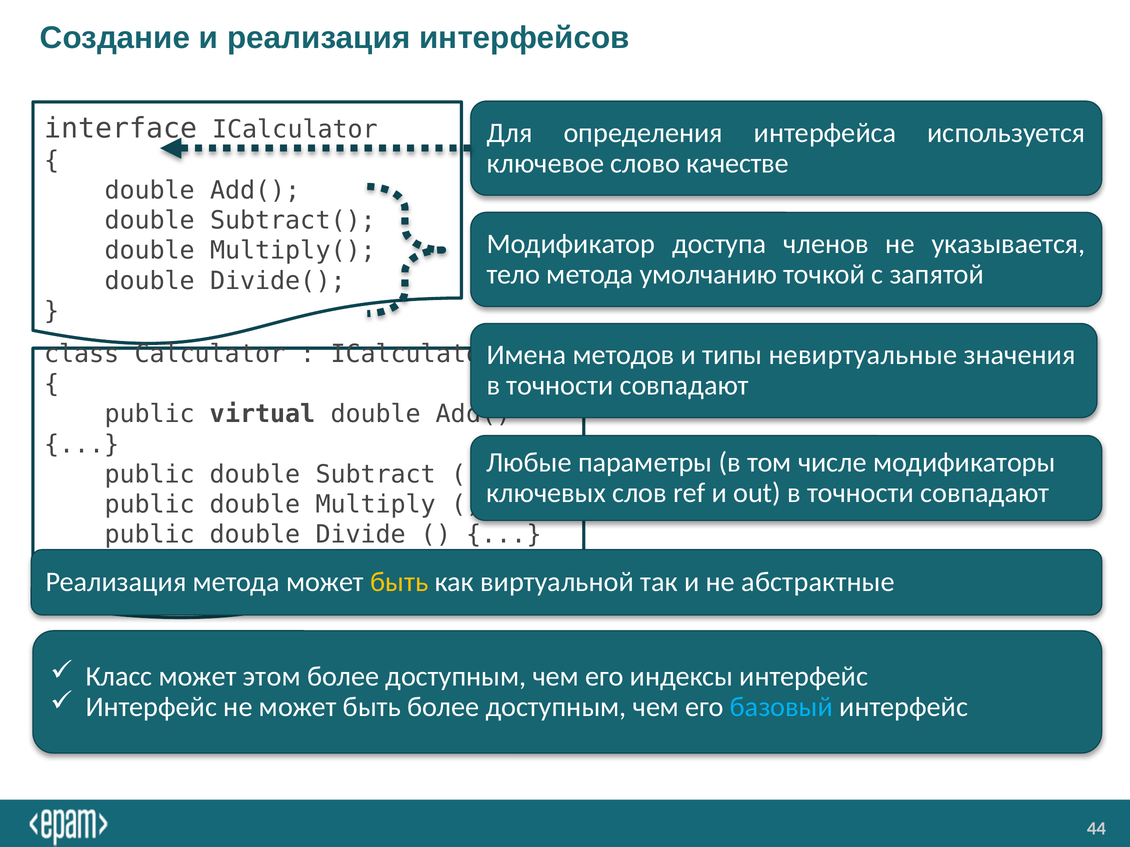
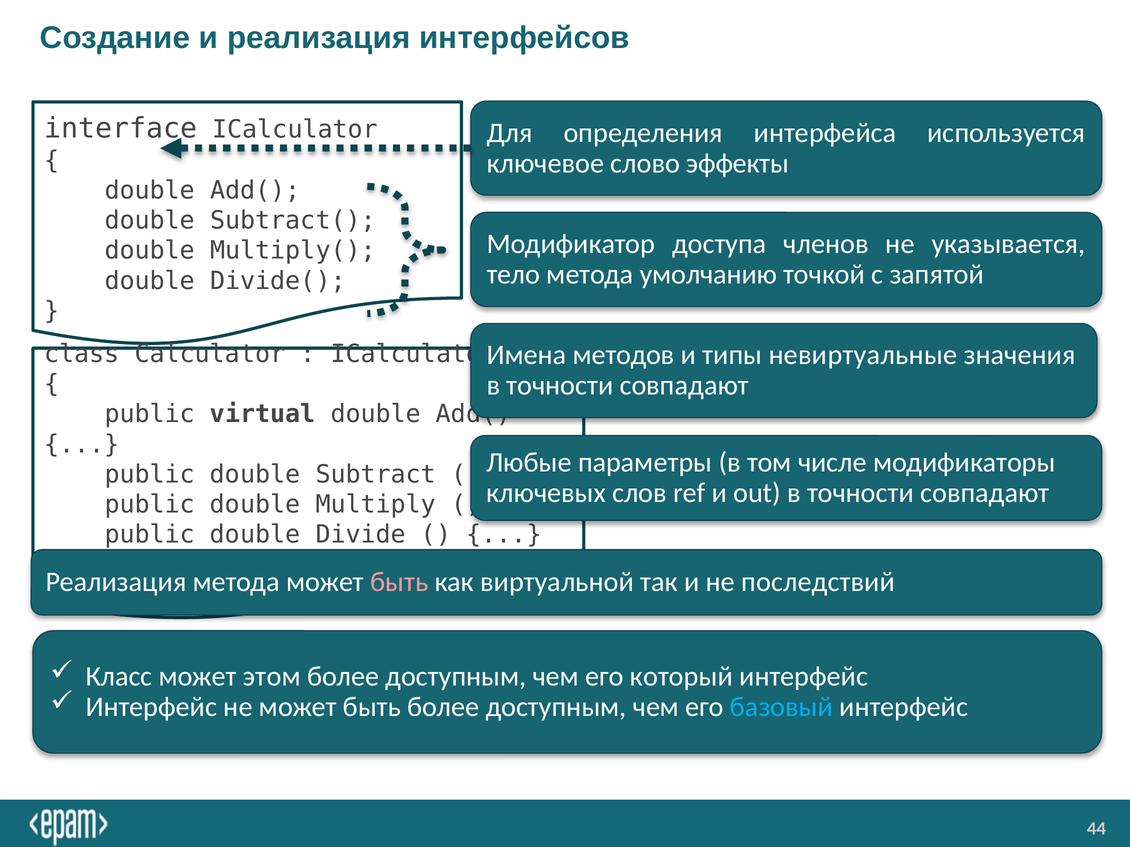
качестве: качестве -> эффекты
быть at (399, 582) colour: yellow -> pink
абстрактные: абстрактные -> последствий
индексы: индексы -> который
